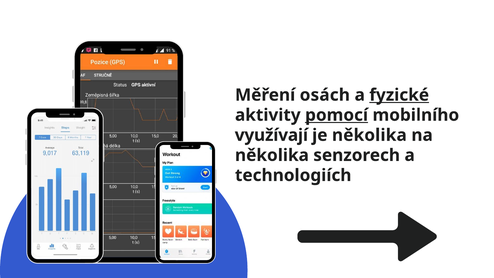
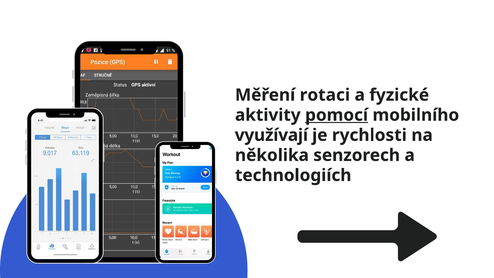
osách: osách -> rotaci
fyzické underline: present -> none
je několika: několika -> rychlosti
